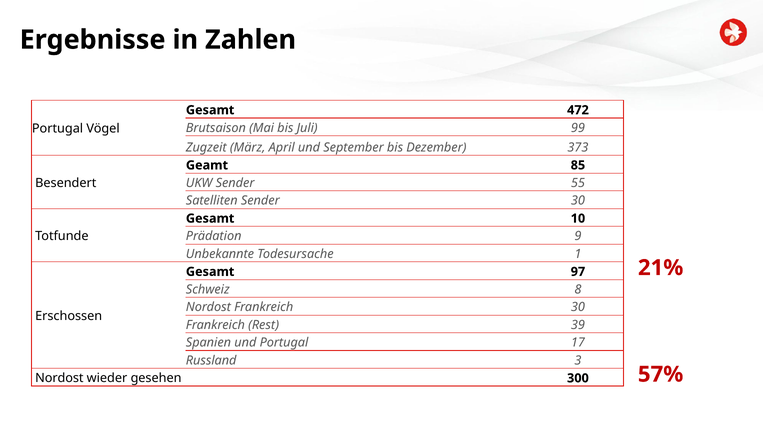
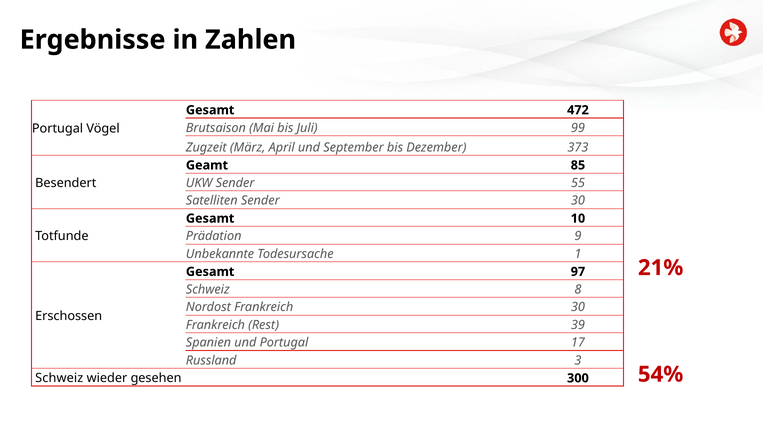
Nordost at (59, 378): Nordost -> Schweiz
57%: 57% -> 54%
